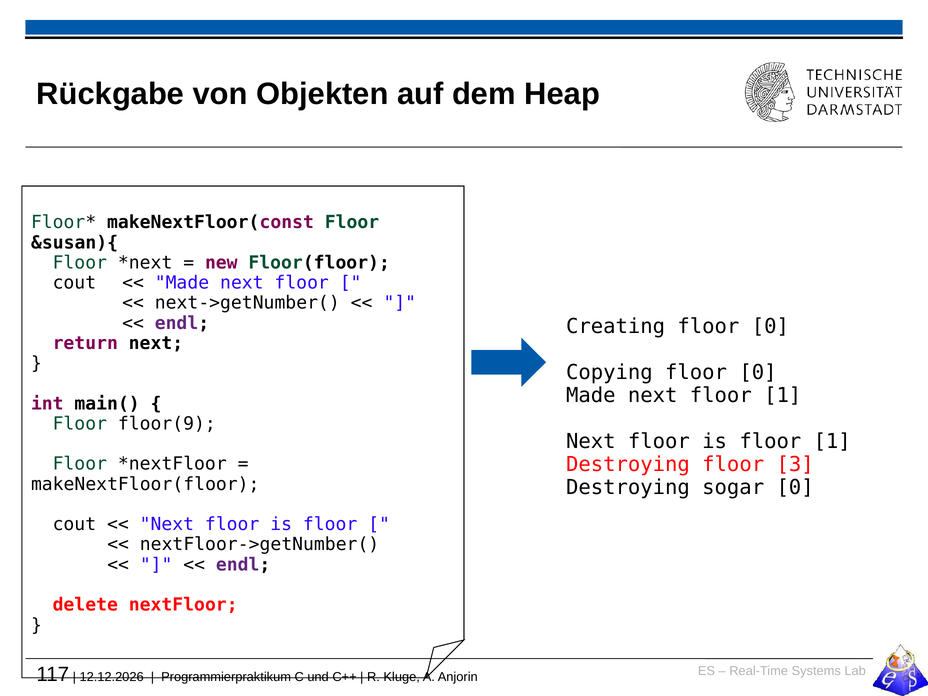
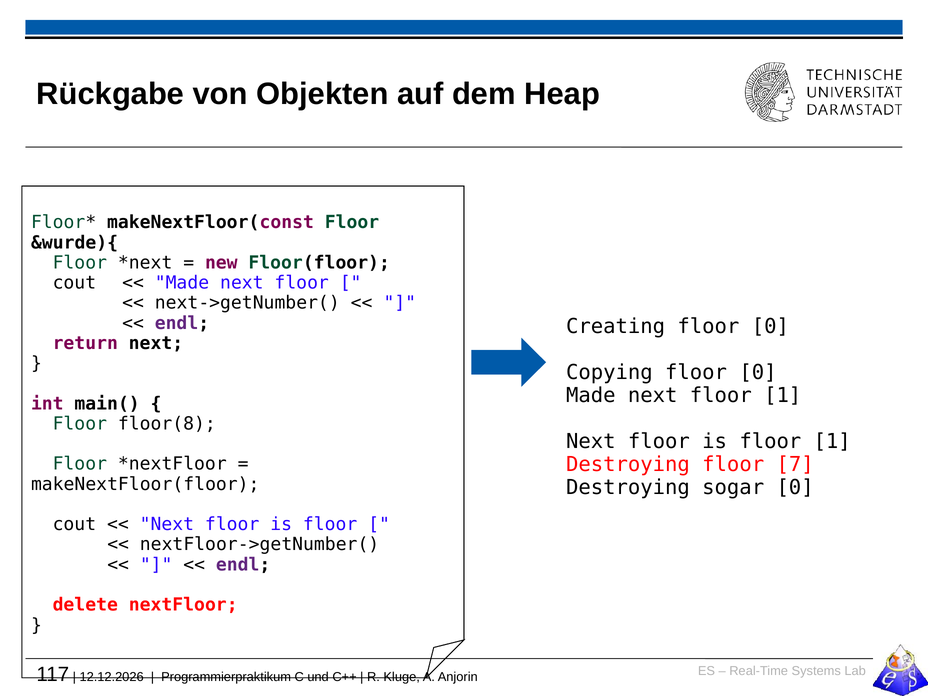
&susan){: &susan){ -> &wurde){
floor(9: floor(9 -> floor(8
3: 3 -> 7
